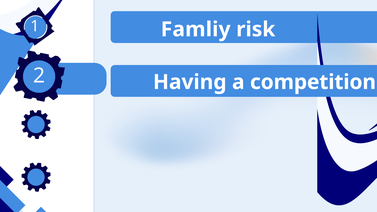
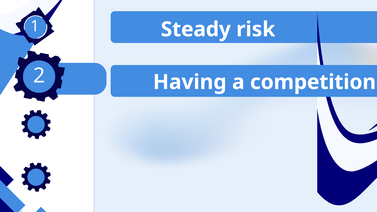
Famliy: Famliy -> Steady
